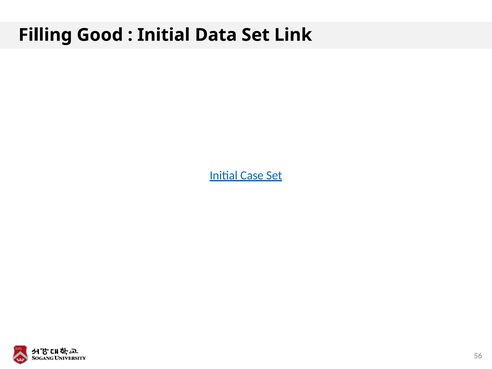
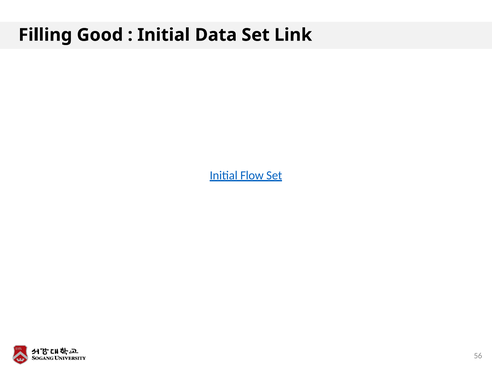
Case: Case -> Flow
